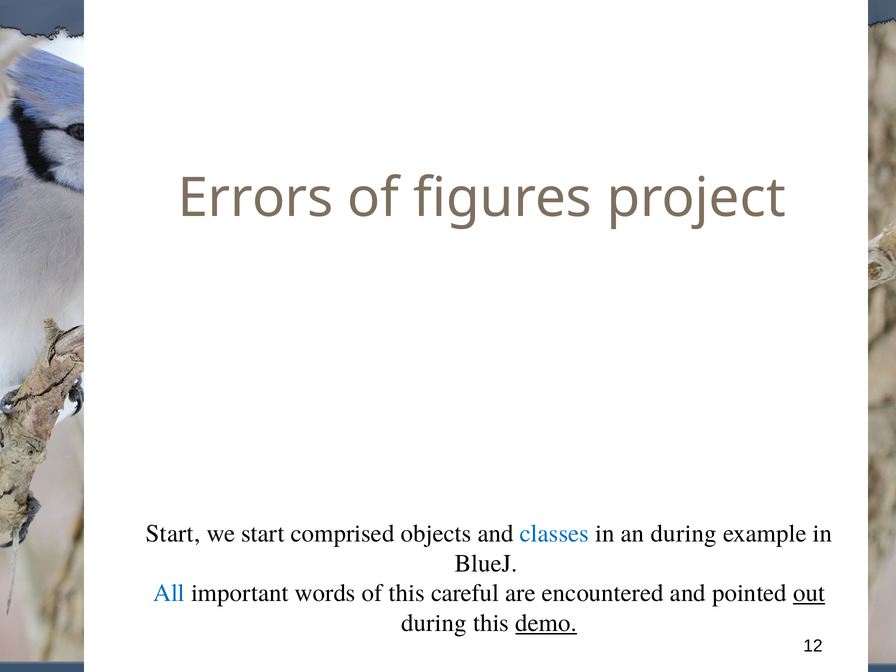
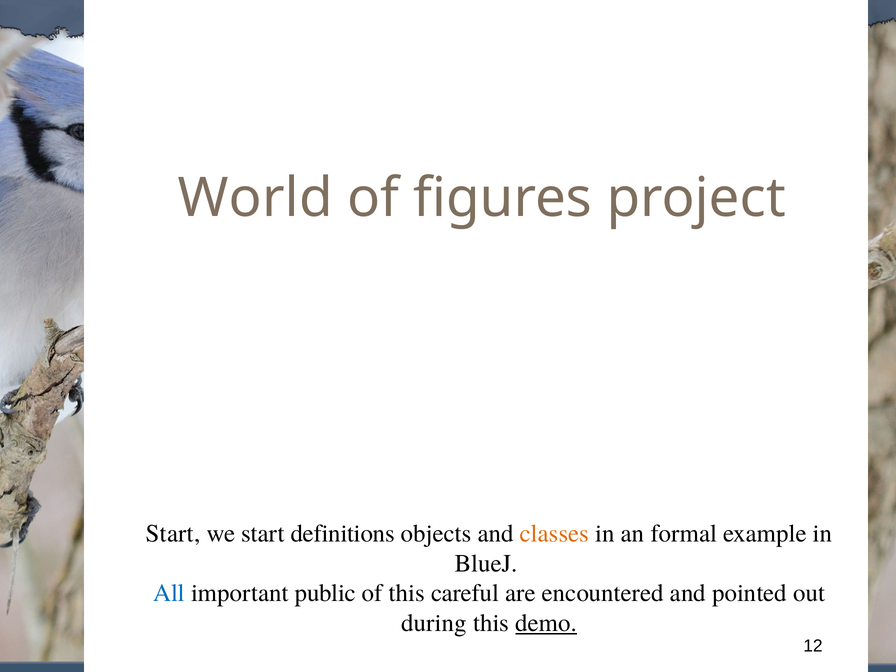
Errors: Errors -> World
comprised: comprised -> definitions
classes colour: blue -> orange
an during: during -> formal
words: words -> public
out underline: present -> none
